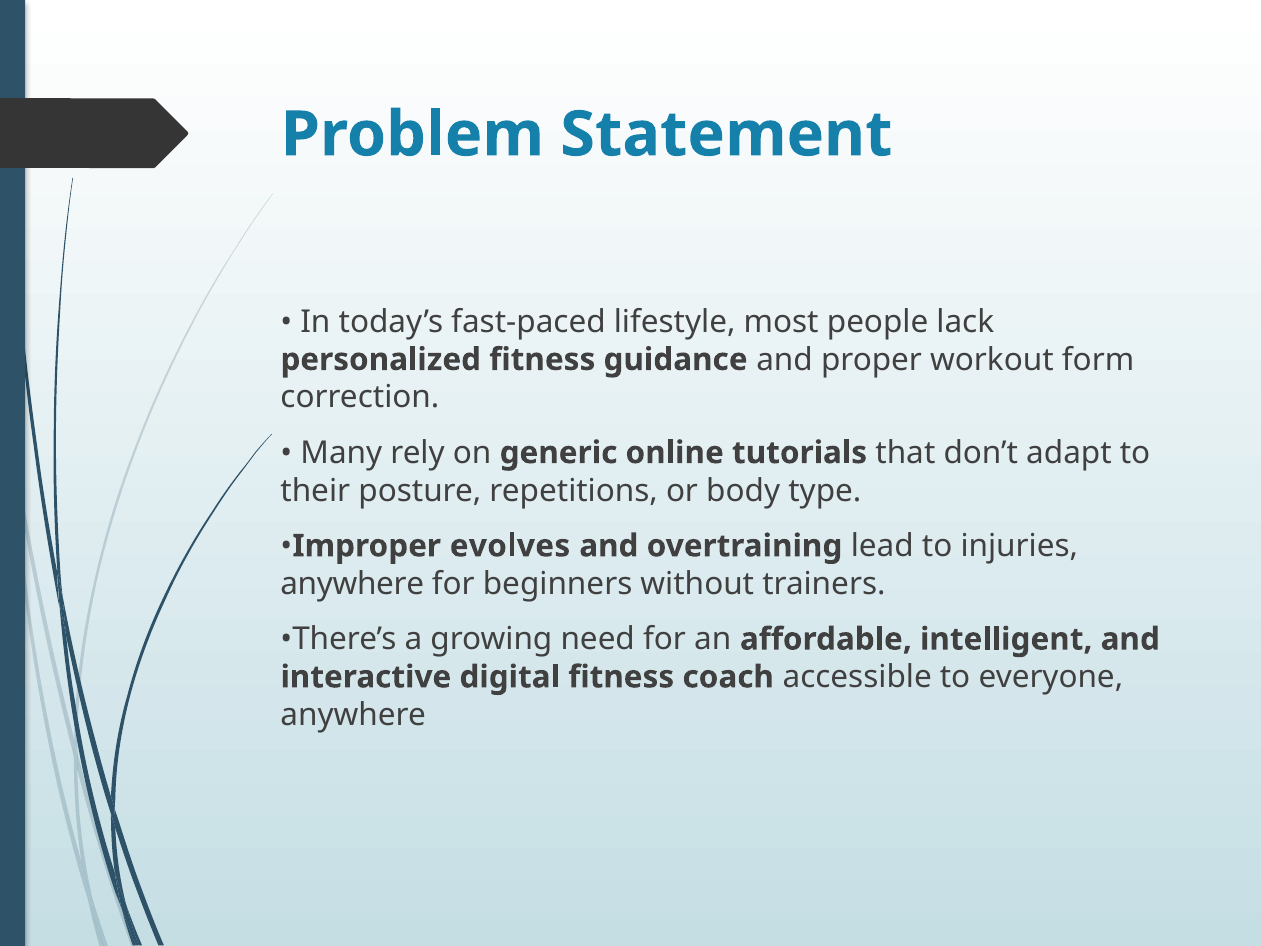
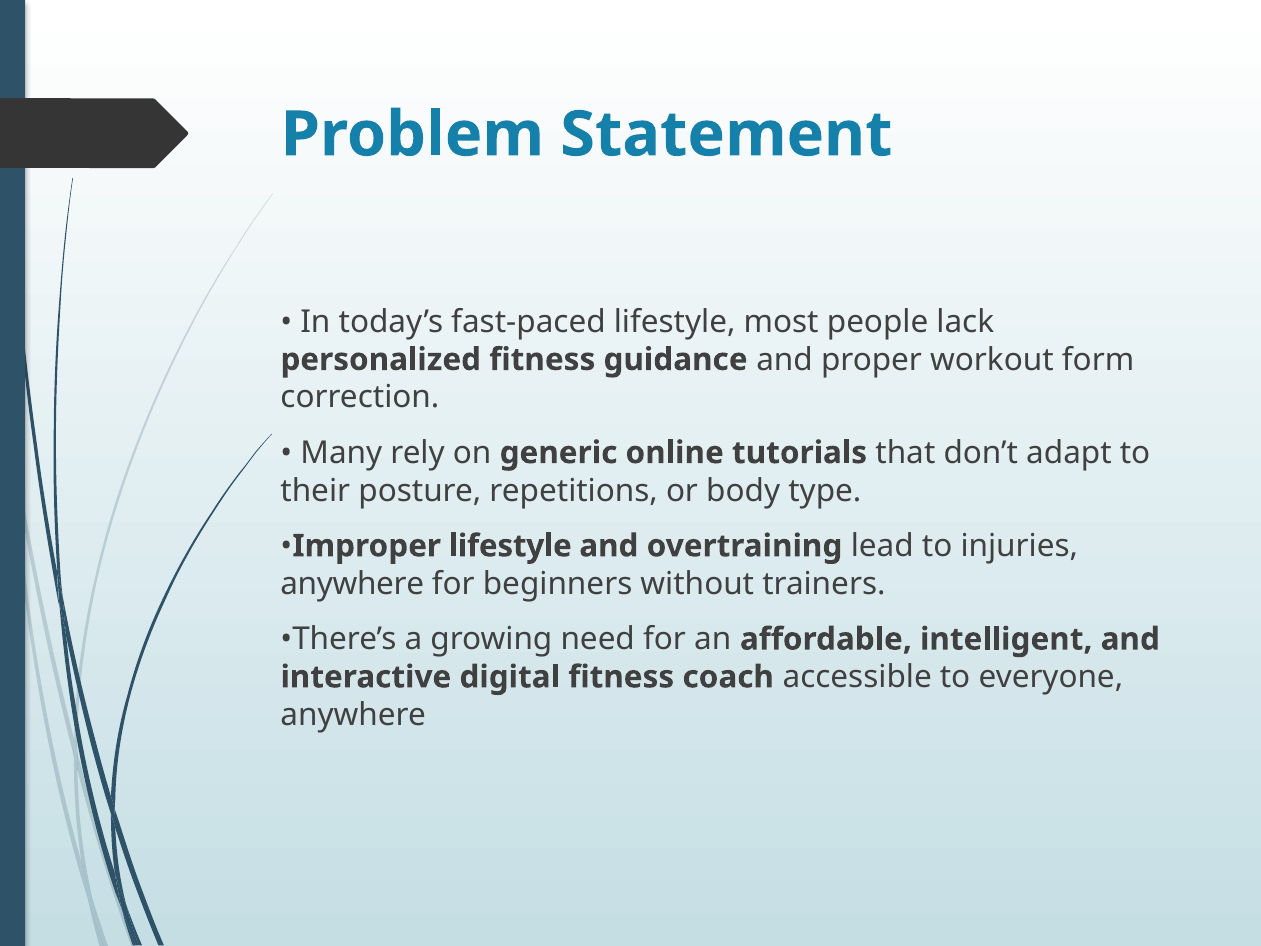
Improper evolves: evolves -> lifestyle
